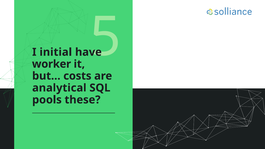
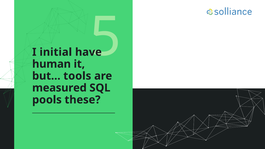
worker: worker -> human
costs: costs -> tools
analytical: analytical -> measured
